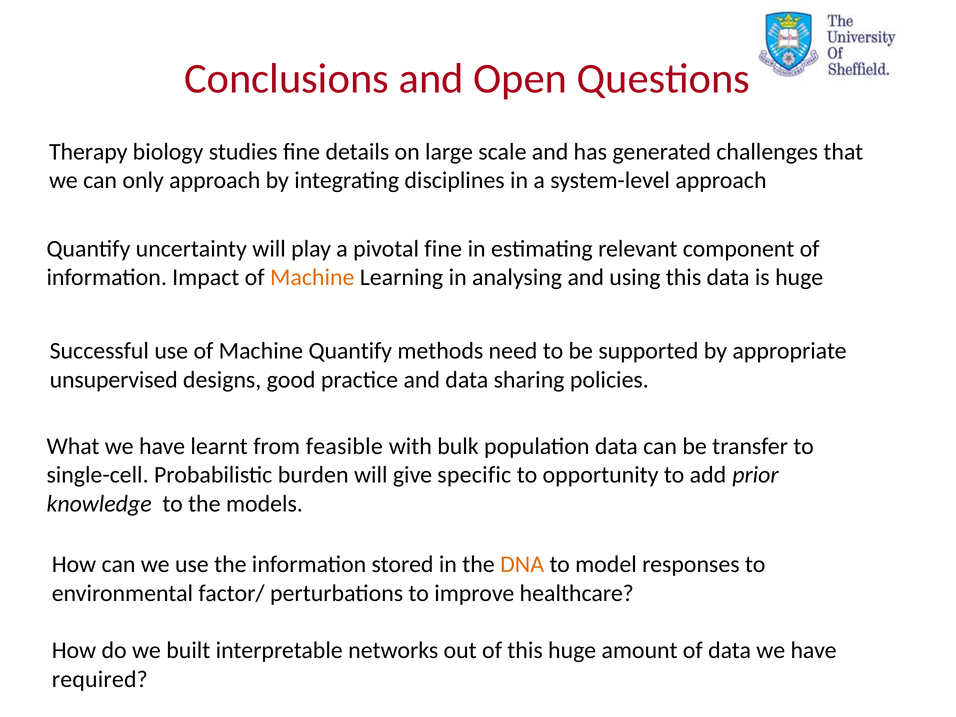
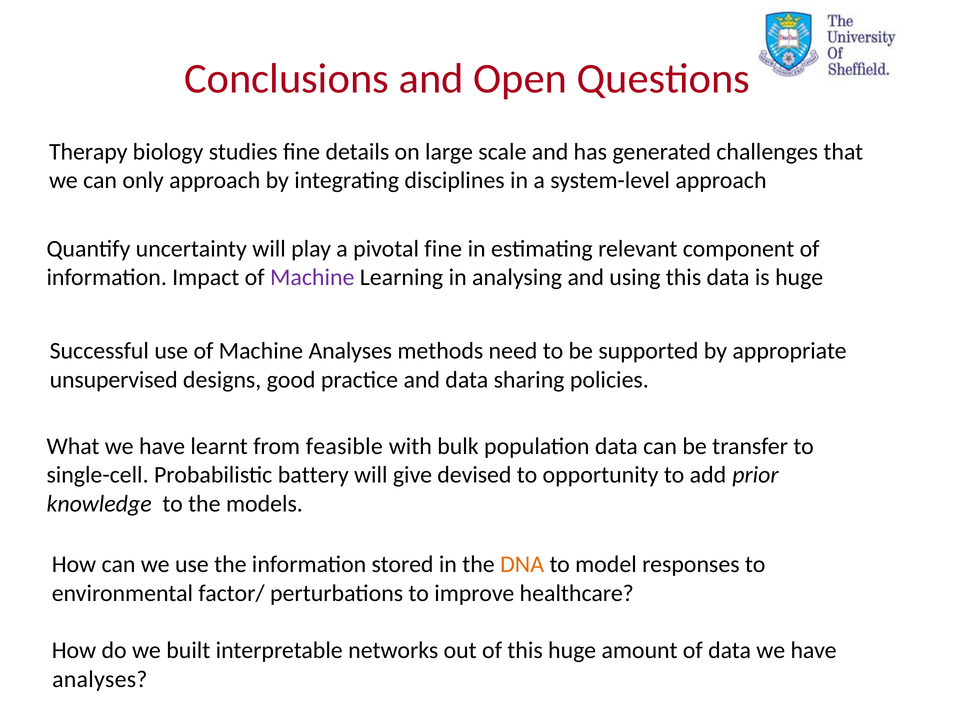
Machine at (312, 278) colour: orange -> purple
Machine Quantify: Quantify -> Analyses
burden: burden -> battery
specific: specific -> devised
required at (100, 679): required -> analyses
